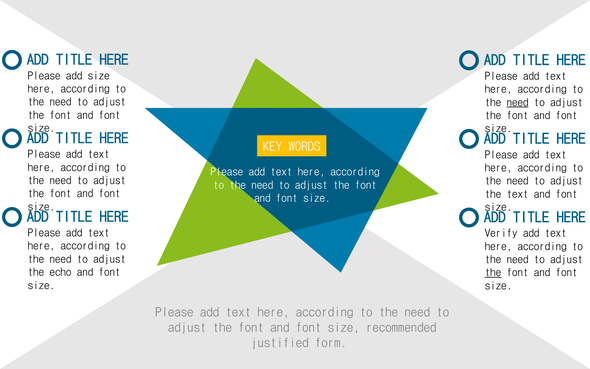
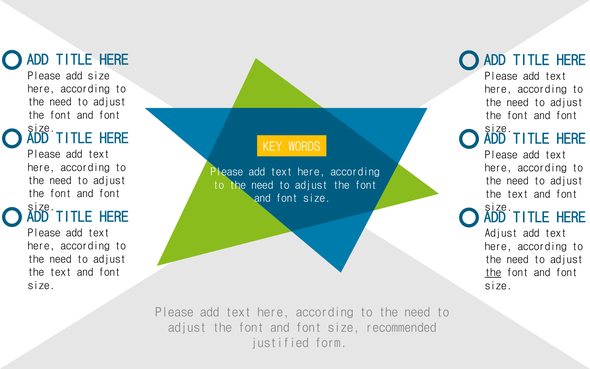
need at (518, 102) underline: present -> none
Verify at (501, 233): Verify -> Adjust
echo at (60, 272): echo -> text
